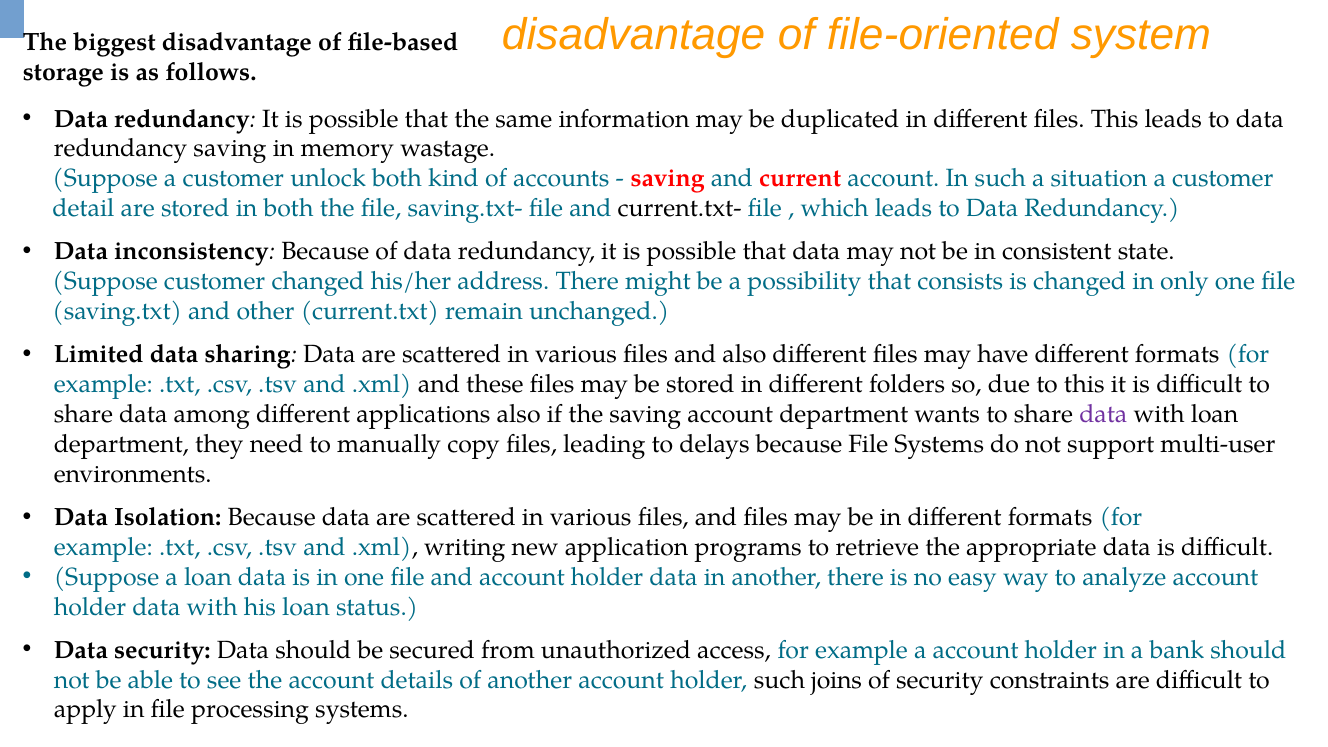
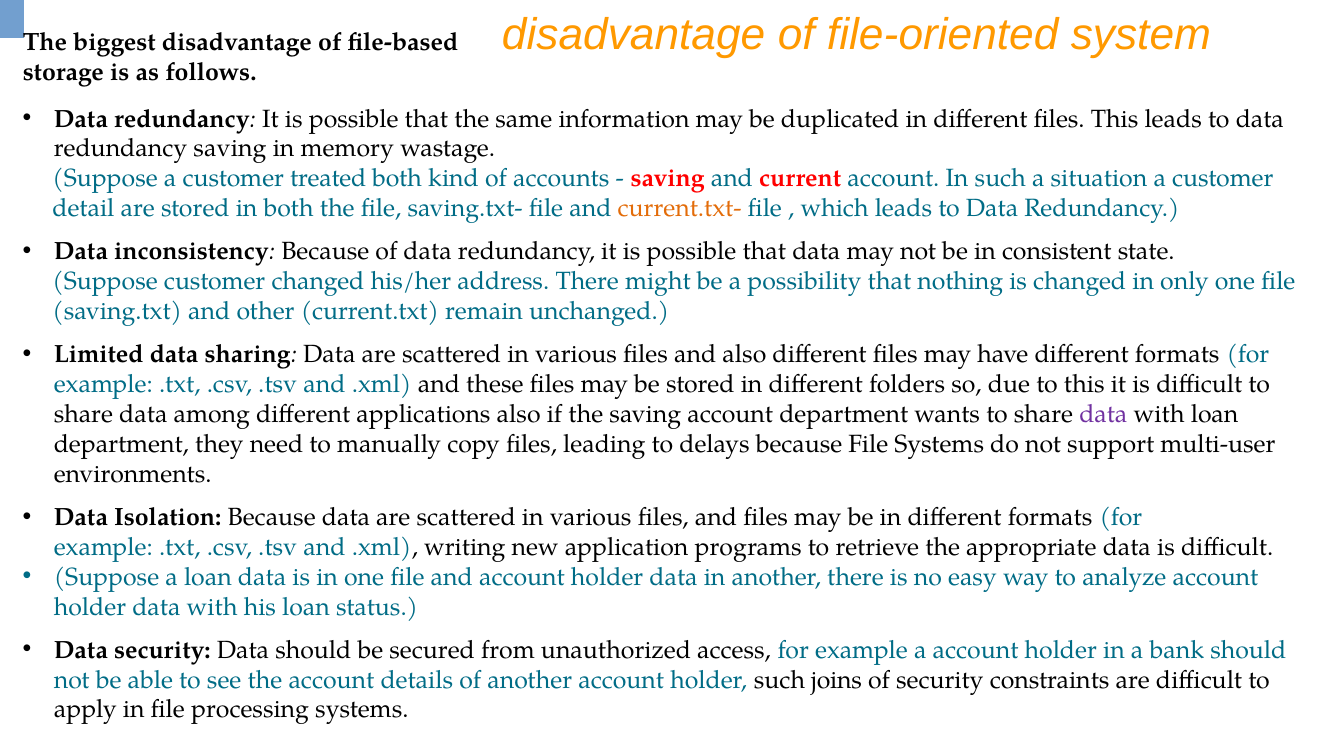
unlock: unlock -> treated
current.txt- colour: black -> orange
consists: consists -> nothing
